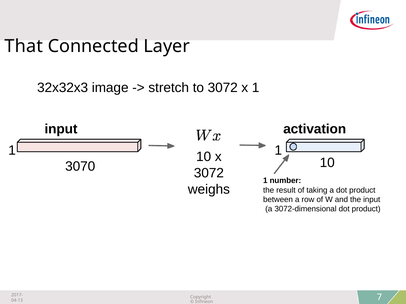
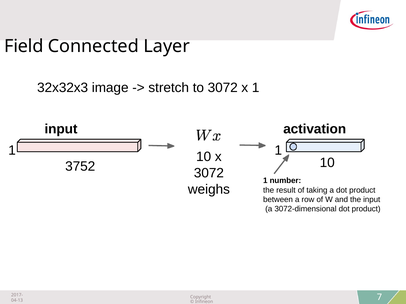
That: That -> Field
3070: 3070 -> 3752
